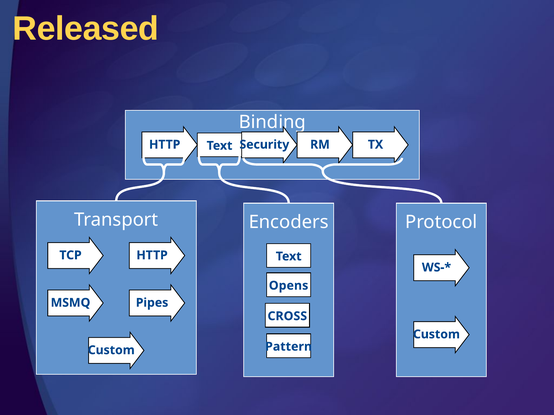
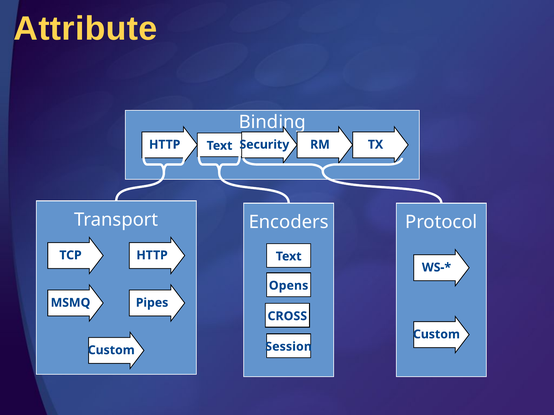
Released: Released -> Attribute
Pattern: Pattern -> Session
